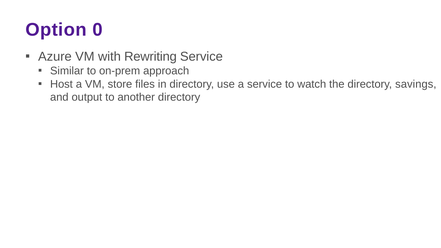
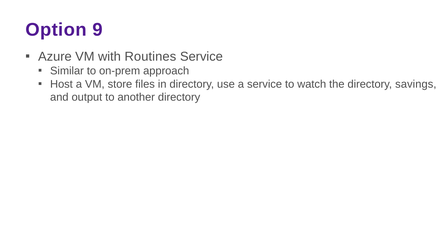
0: 0 -> 9
Rewriting: Rewriting -> Routines
